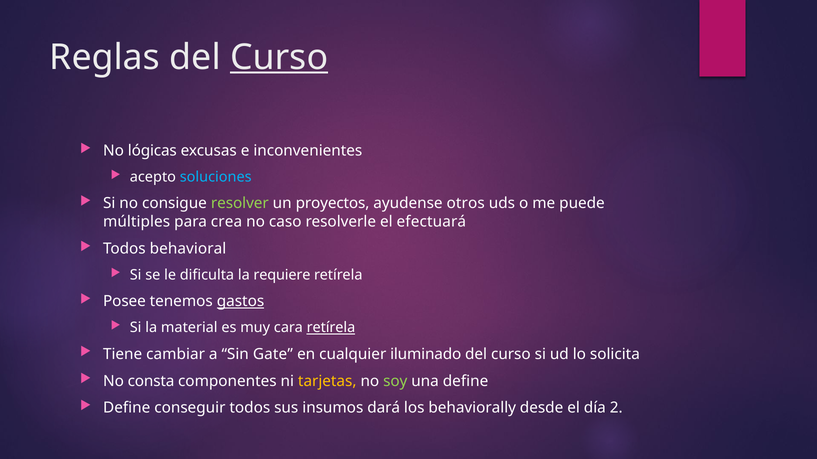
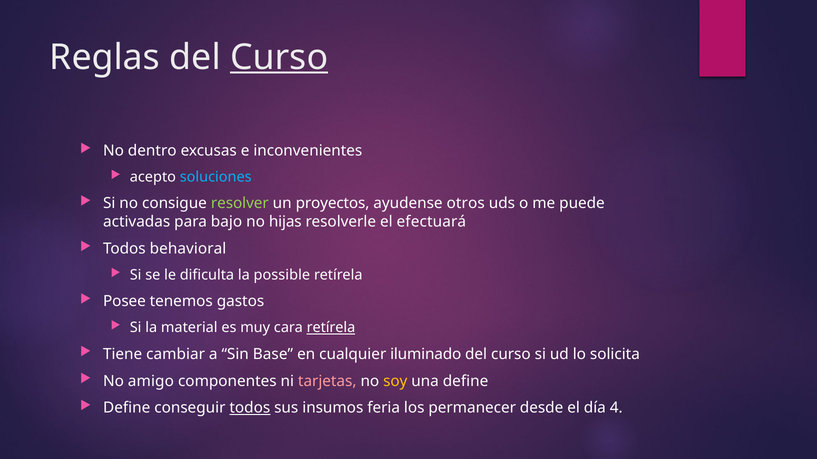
lógicas: lógicas -> dentro
múltiples: múltiples -> activadas
crea: crea -> bajo
caso: caso -> hijas
requiere: requiere -> possible
gastos underline: present -> none
Gate: Gate -> Base
consta: consta -> amigo
tarjetas colour: yellow -> pink
soy colour: light green -> yellow
todos at (250, 408) underline: none -> present
dará: dará -> feria
behaviorally: behaviorally -> permanecer
2: 2 -> 4
